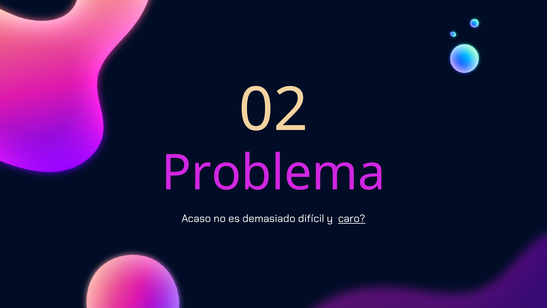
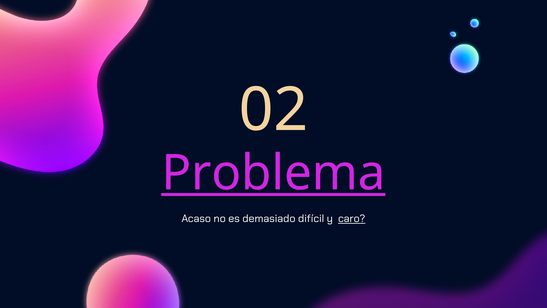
Problema underline: none -> present
